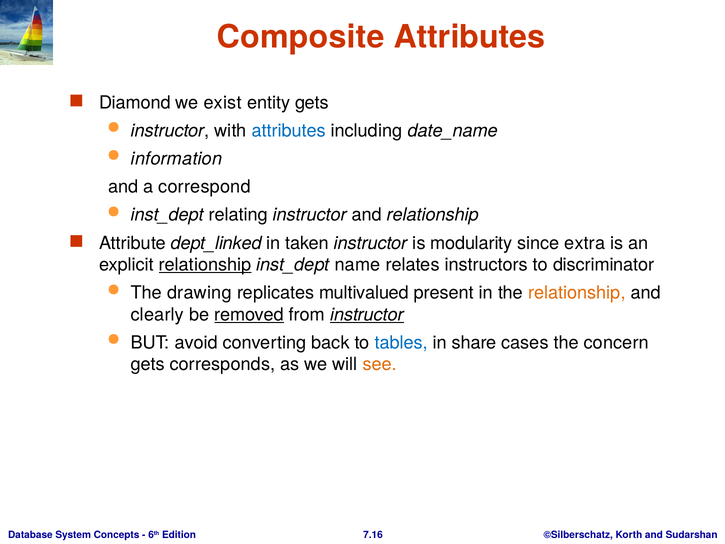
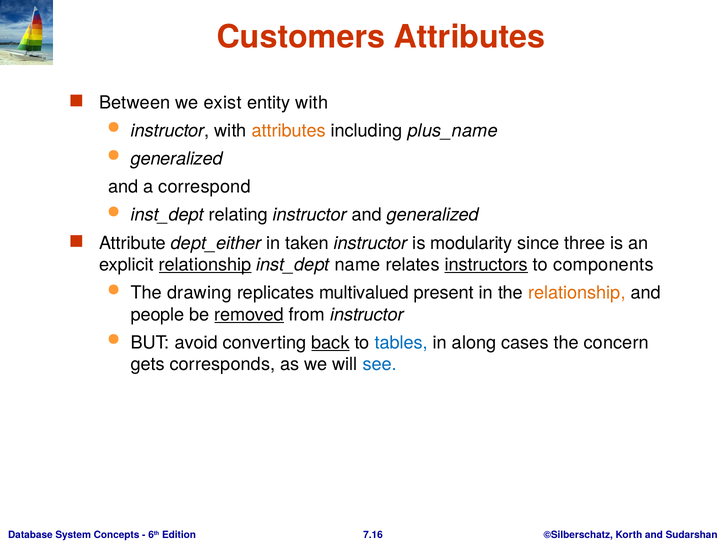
Composite: Composite -> Customers
Diamond: Diamond -> Between
entity gets: gets -> with
attributes at (289, 131) colour: blue -> orange
date_name: date_name -> plus_name
information at (177, 159): information -> generalized
and relationship: relationship -> generalized
dept_linked: dept_linked -> dept_either
extra: extra -> three
instructors underline: none -> present
discriminator: discriminator -> components
clearly: clearly -> people
instructor at (367, 315) underline: present -> none
back underline: none -> present
share: share -> along
see colour: orange -> blue
